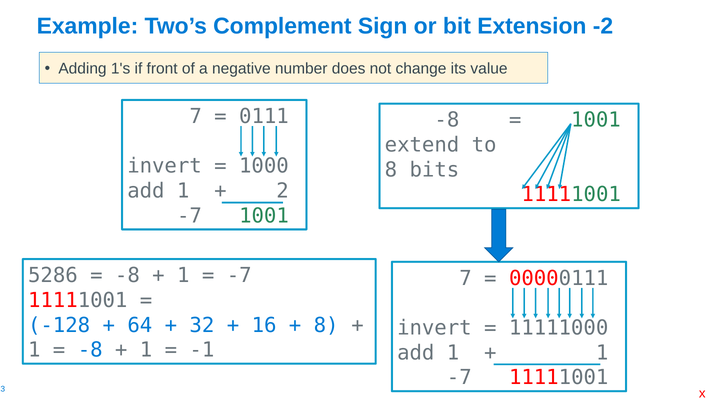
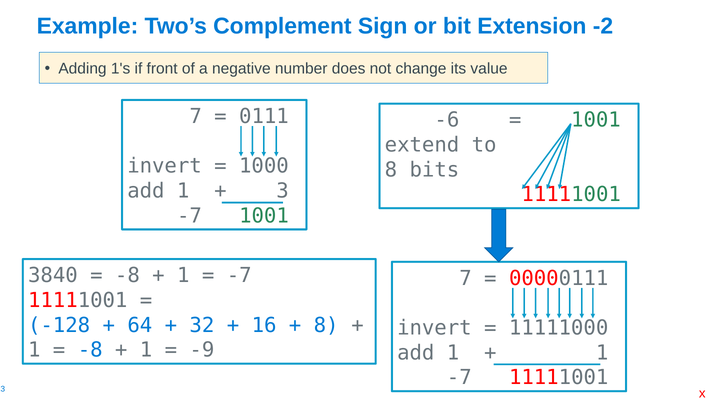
-8 at (447, 120): -8 -> -6
2: 2 -> 3
5286: 5286 -> 3840
-1: -1 -> -9
